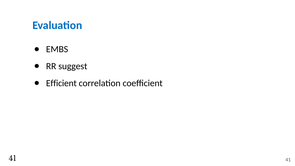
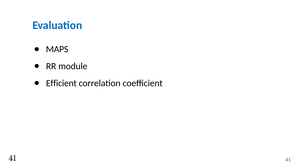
EMBS: EMBS -> MAPS
suggest: suggest -> module
